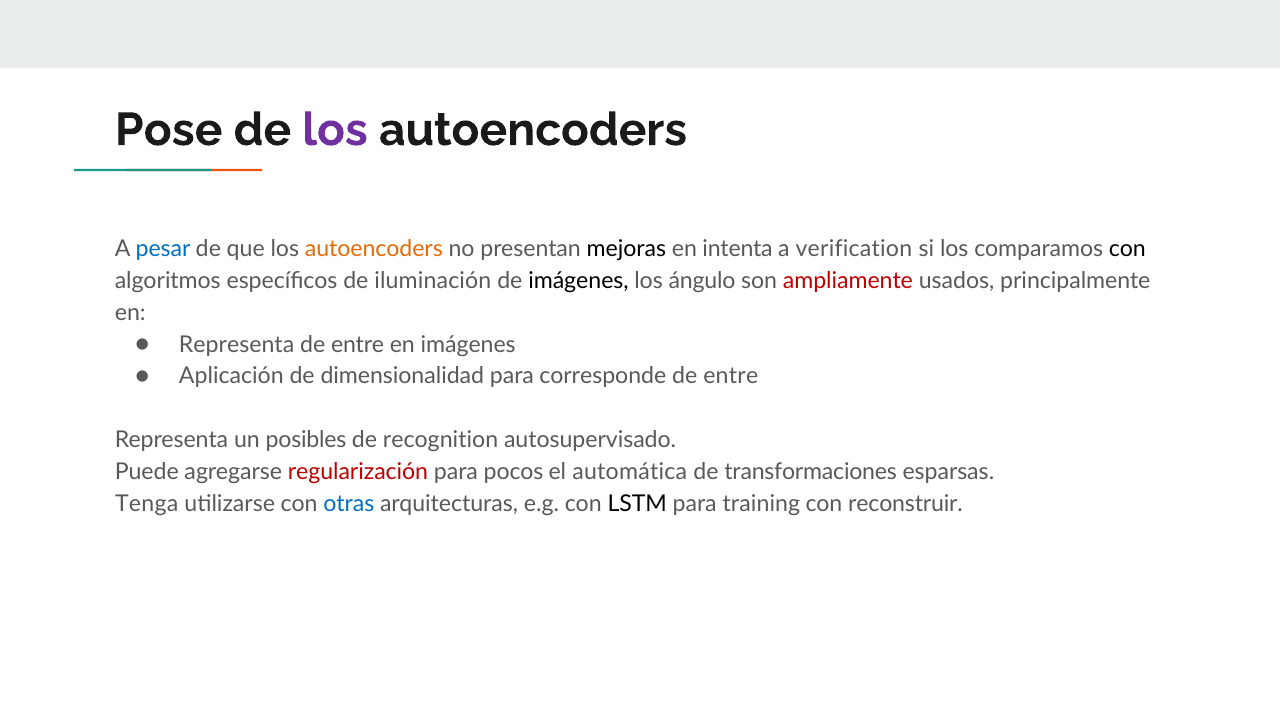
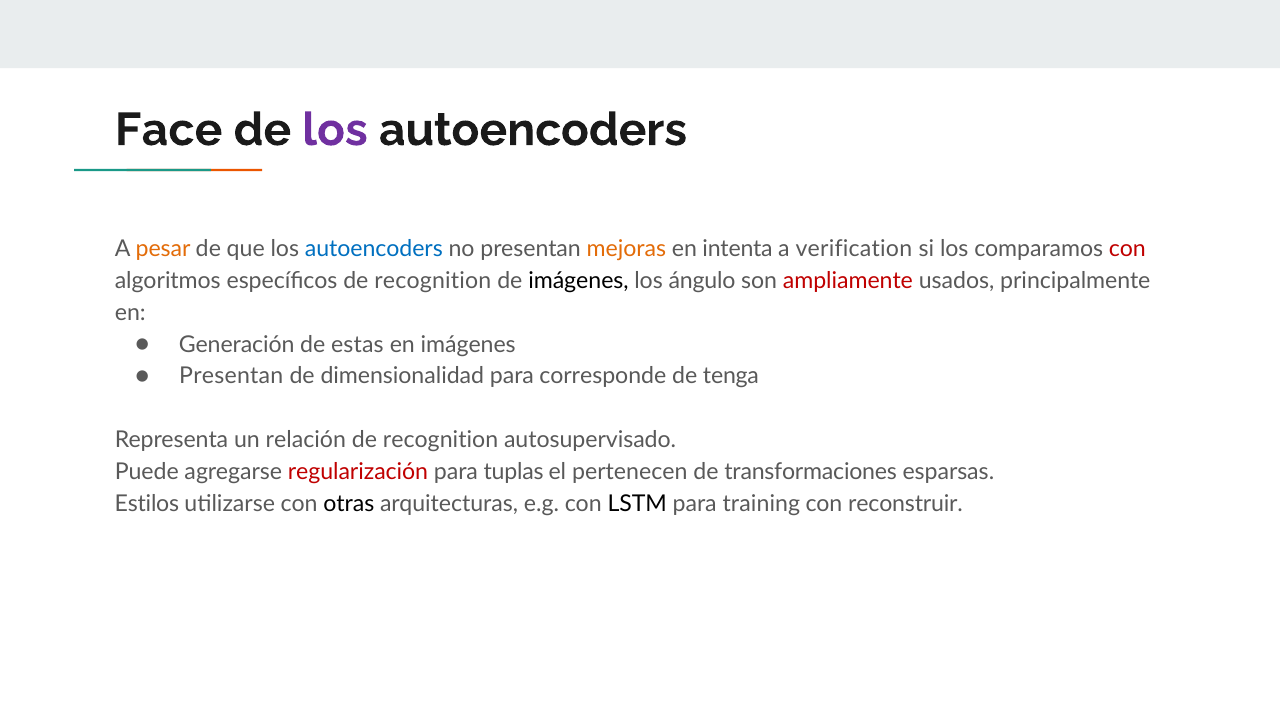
Pose: Pose -> Face
pesar colour: blue -> orange
autoencoders at (374, 249) colour: orange -> blue
mejoras colour: black -> orange
con at (1127, 249) colour: black -> red
específicos de iluminación: iluminación -> recognition
Representa at (237, 344): Representa -> Generación
entre at (358, 344): entre -> estas
Aplicación at (231, 376): Aplicación -> Presentan
entre at (731, 376): entre -> tenga
posibles: posibles -> relación
pocos: pocos -> tuplas
automática: automática -> pertenecen
Tenga: Tenga -> Estilos
otras colour: blue -> black
